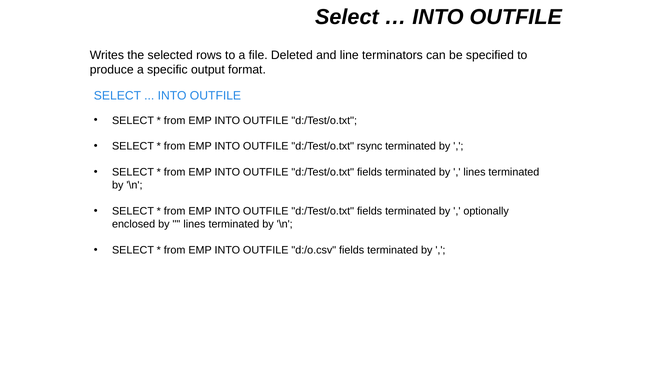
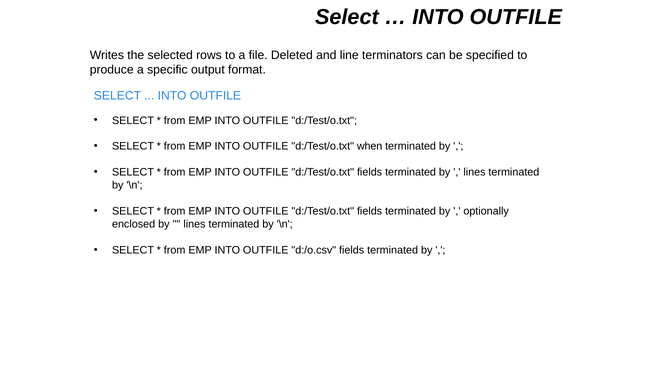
rsync: rsync -> when
